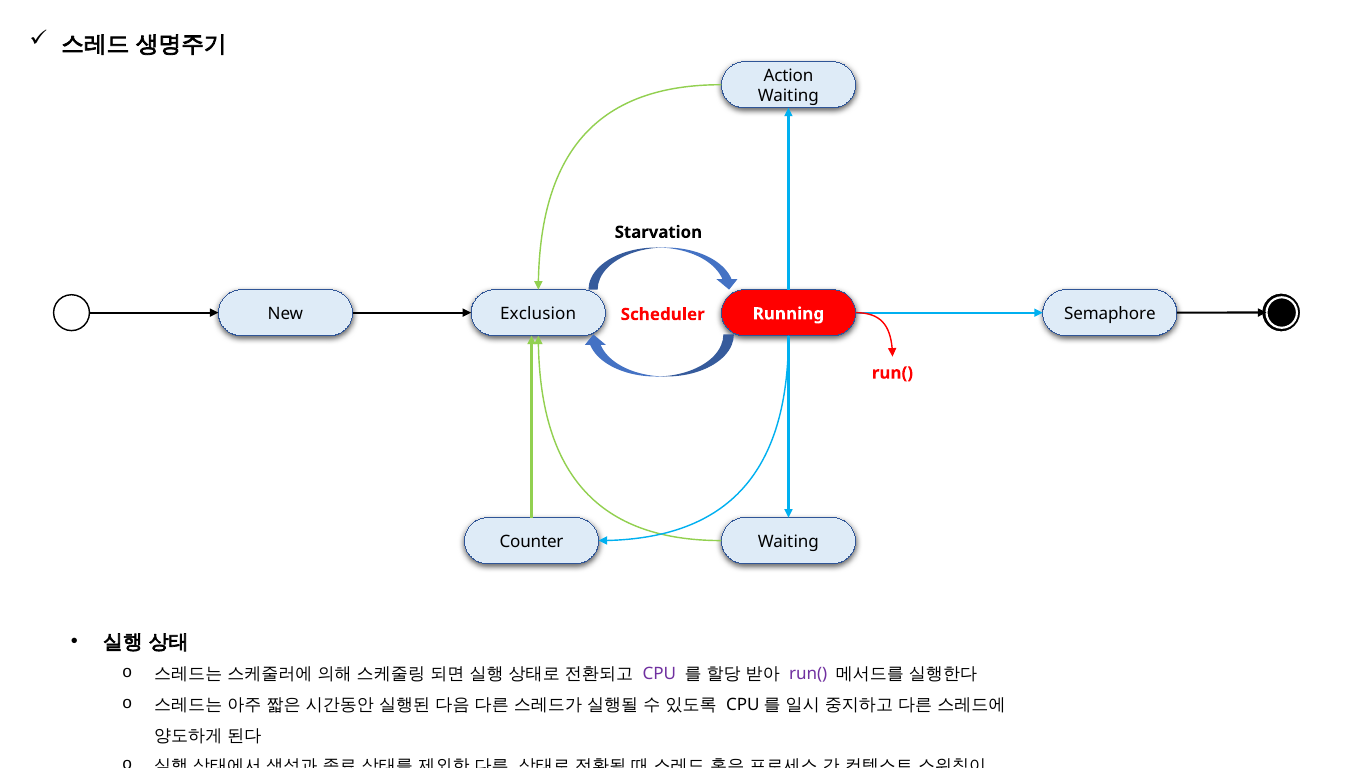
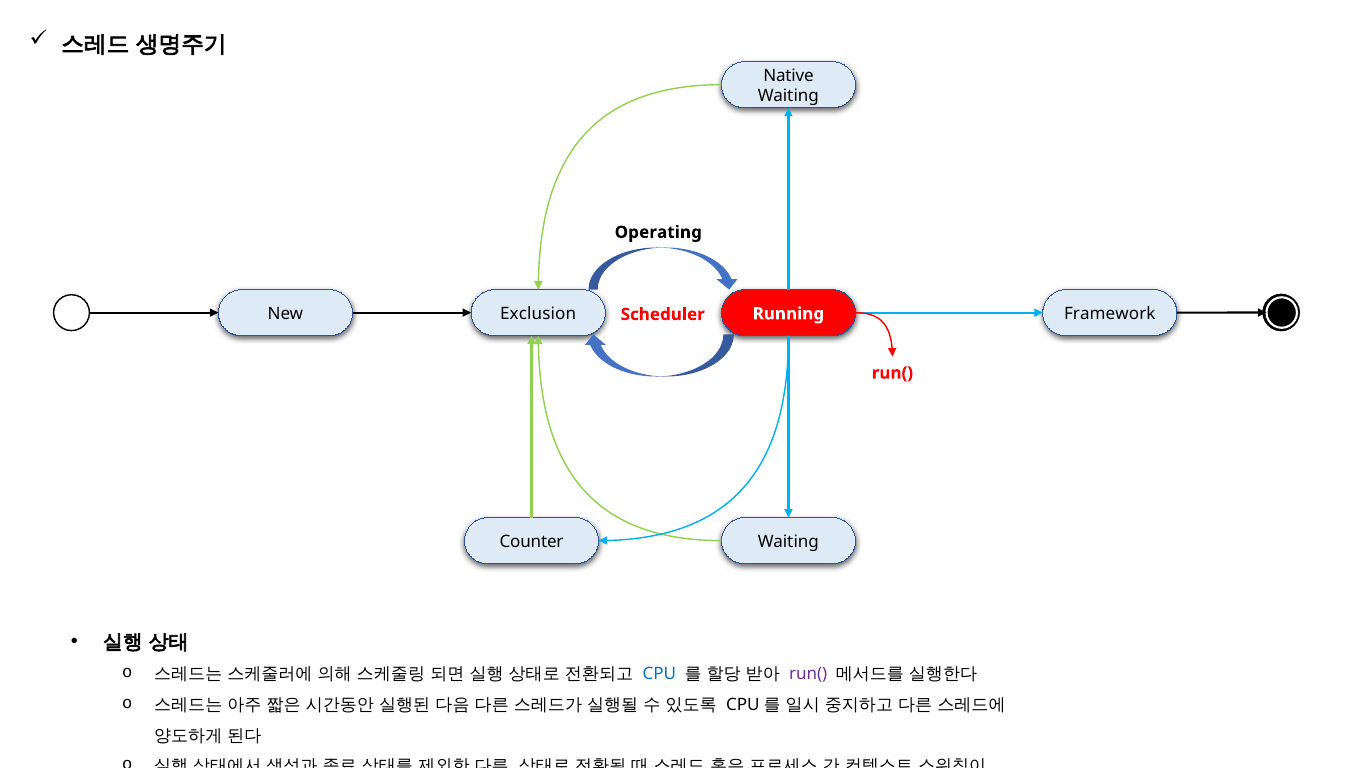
Action: Action -> Native
Starvation: Starvation -> Operating
Semaphore: Semaphore -> Framework
CPU colour: purple -> blue
